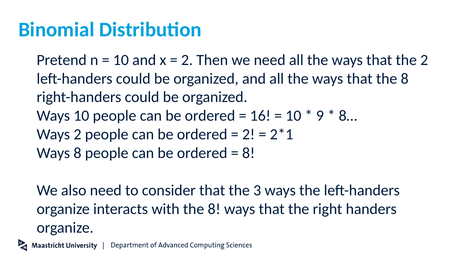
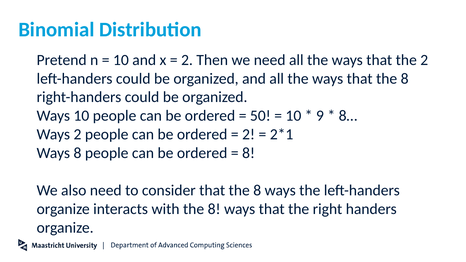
16: 16 -> 50
consider that the 3: 3 -> 8
